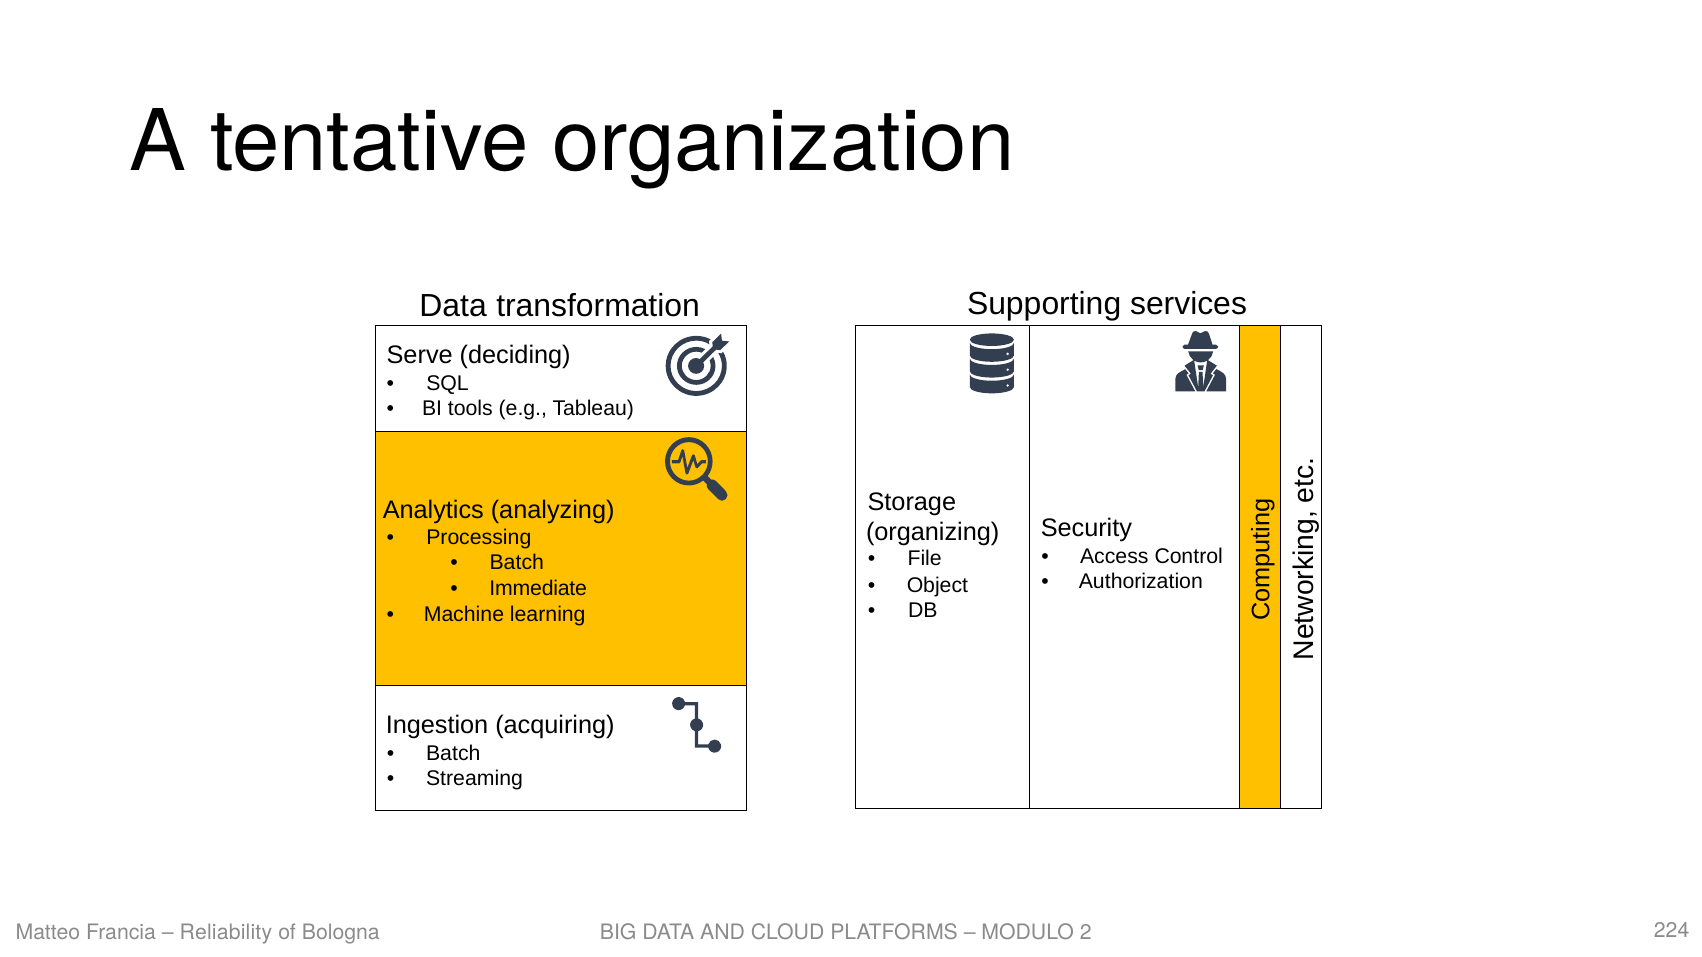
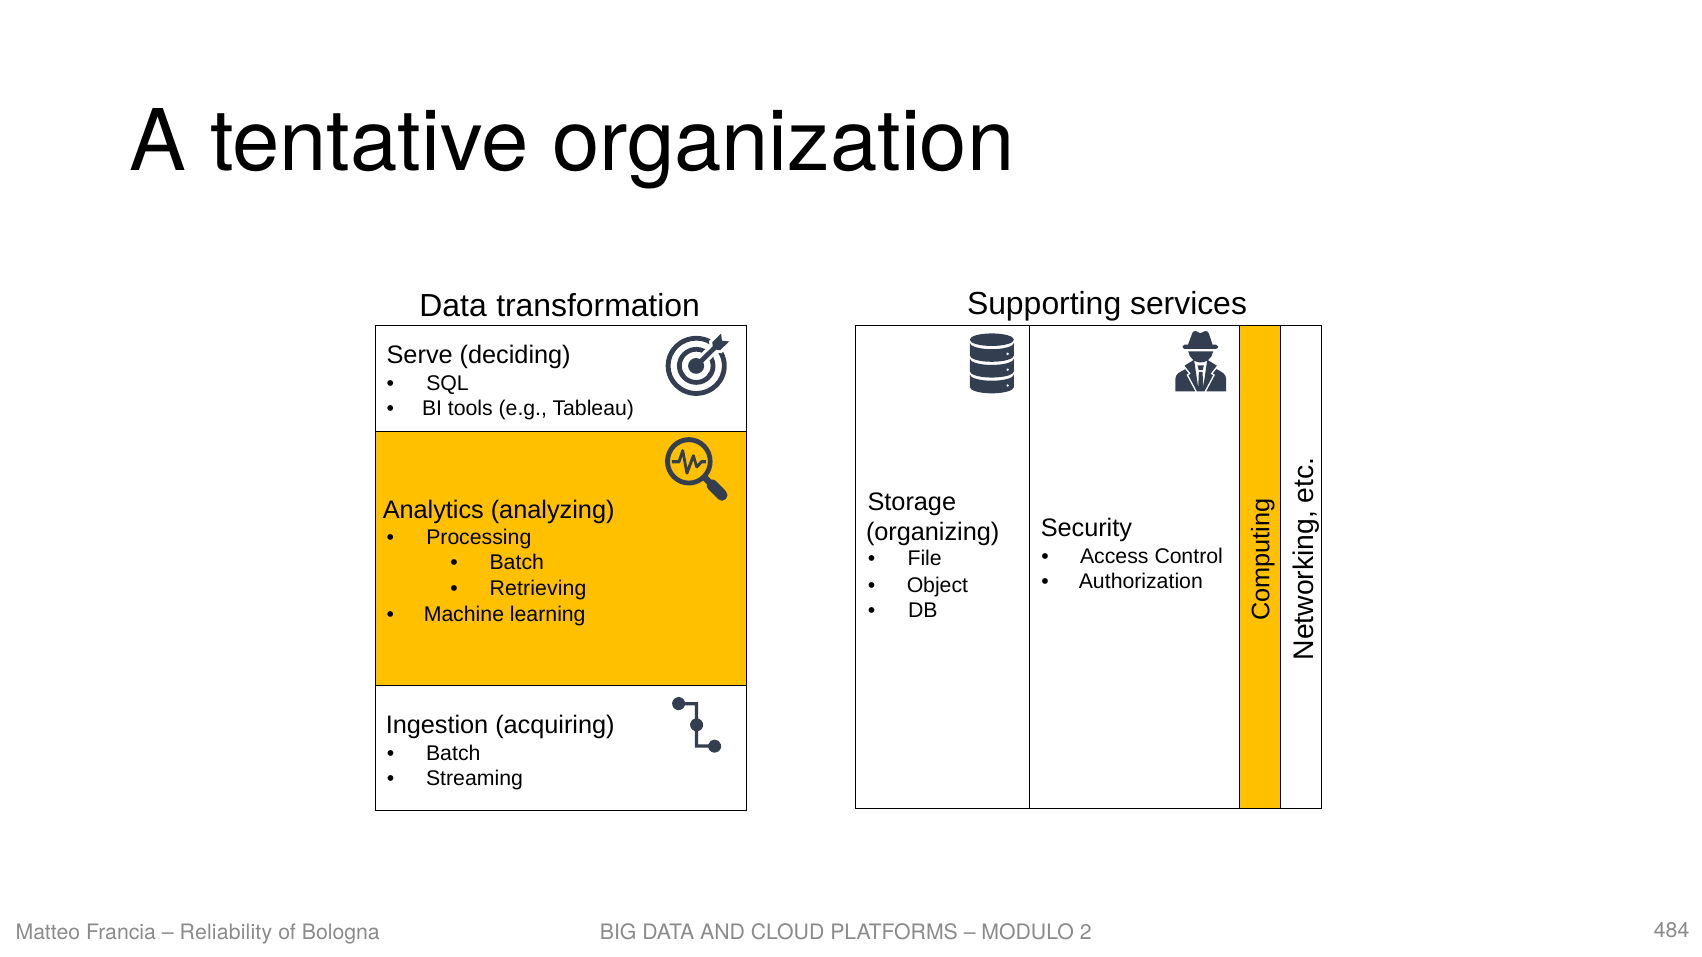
Immediate: Immediate -> Retrieving
224: 224 -> 484
